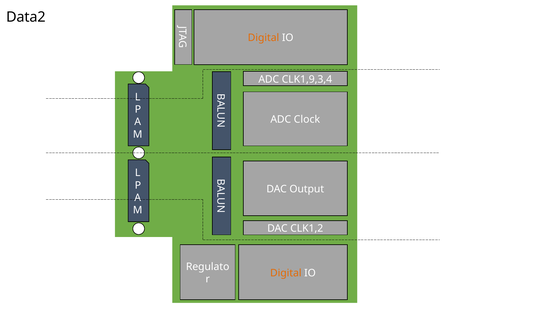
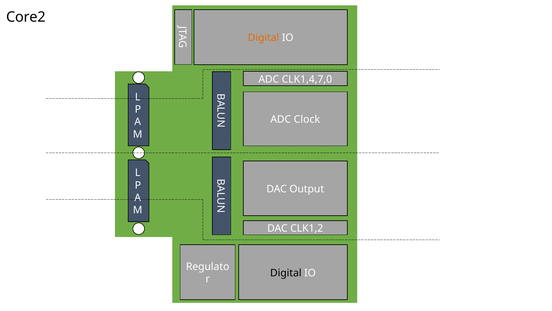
Data2: Data2 -> Core2
CLK1,9,3,4: CLK1,9,3,4 -> CLK1,4,7,0
Digital at (286, 272) colour: orange -> black
